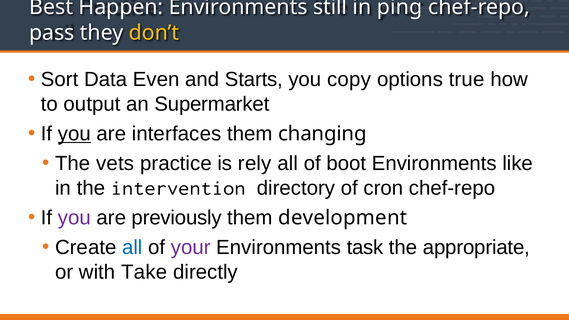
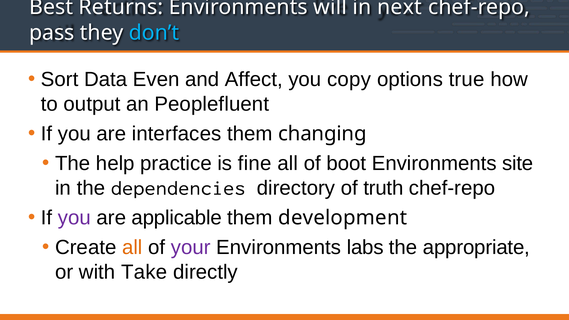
Happen: Happen -> Returns
still: still -> will
ping: ping -> next
don’t colour: yellow -> light blue
Starts: Starts -> Affect
Supermarket: Supermarket -> Peoplefluent
you at (74, 134) underline: present -> none
vets: vets -> help
rely: rely -> fine
like: like -> site
intervention: intervention -> dependencies
cron: cron -> truth
previously: previously -> applicable
all at (132, 247) colour: blue -> orange
task: task -> labs
